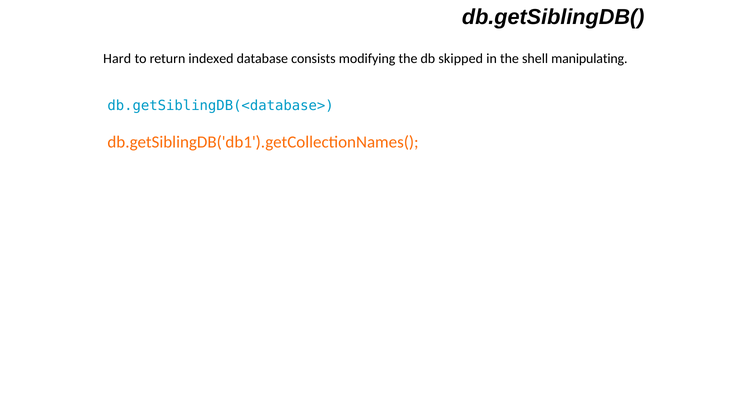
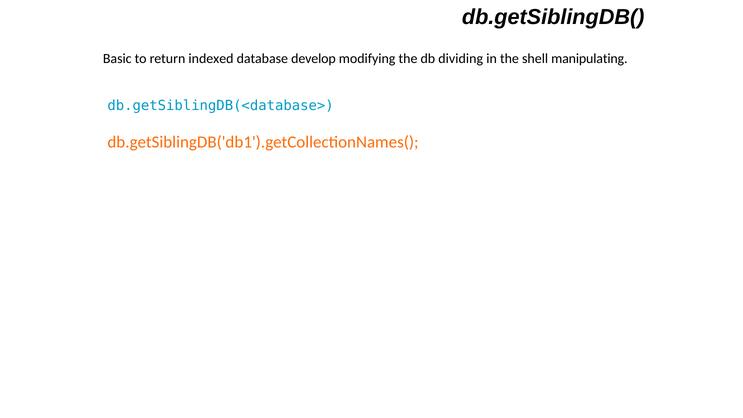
Hard: Hard -> Basic
consists: consists -> develop
skipped: skipped -> dividing
